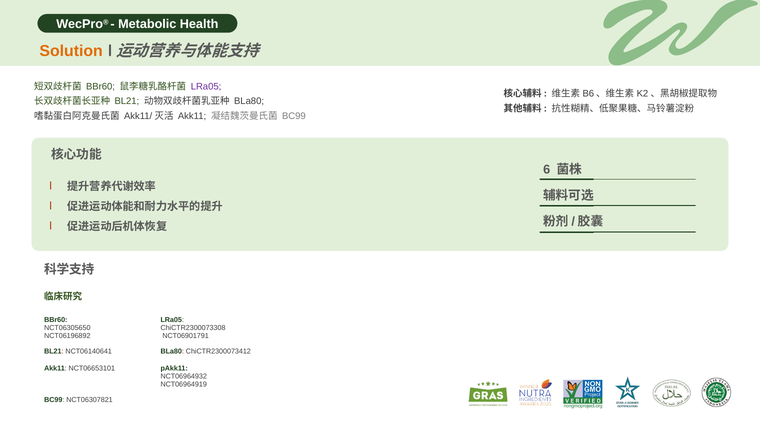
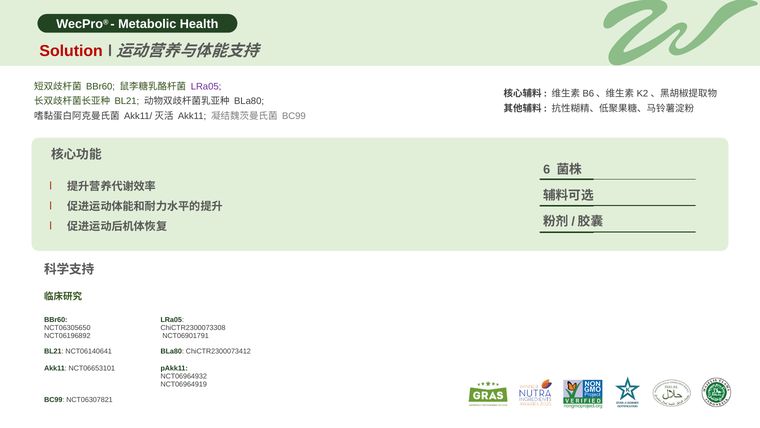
Solution colour: orange -> red
